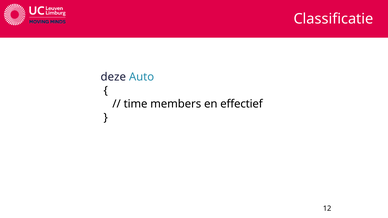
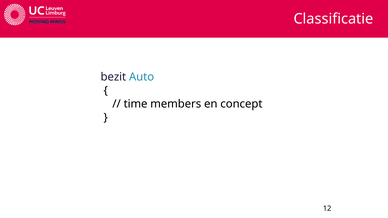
deze: deze -> bezit
effectief: effectief -> concept
